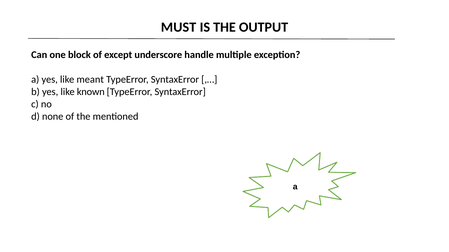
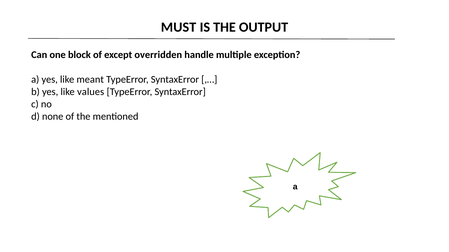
underscore: underscore -> overridden
known: known -> values
